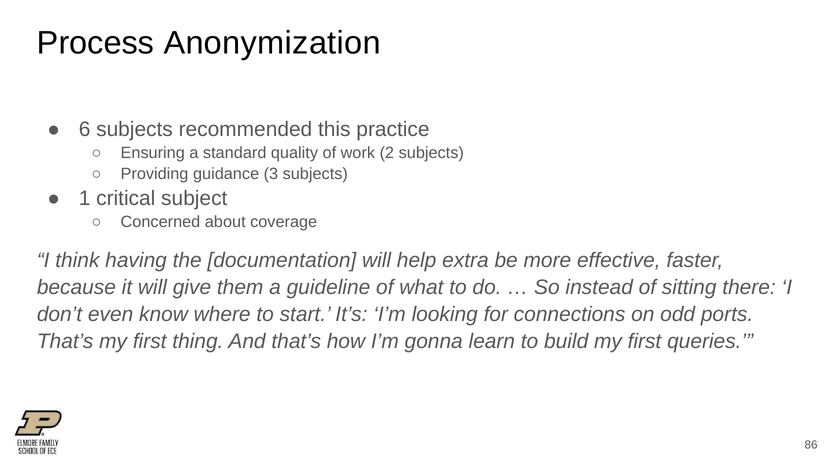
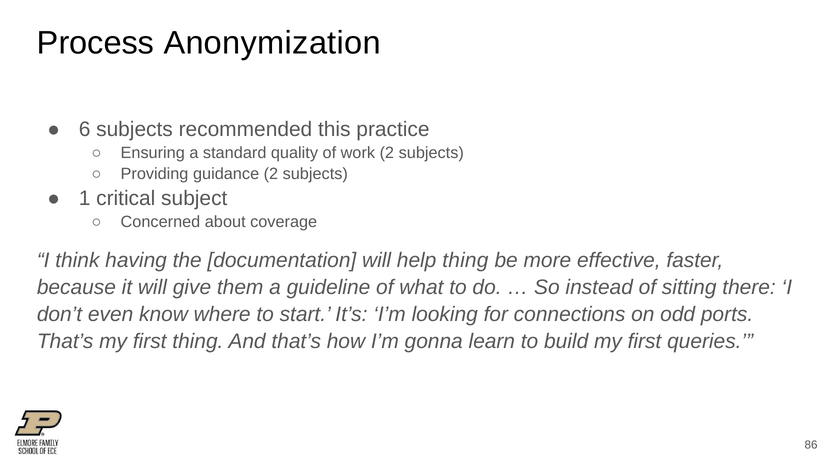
guidance 3: 3 -> 2
help extra: extra -> thing
